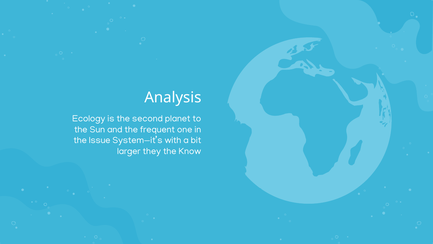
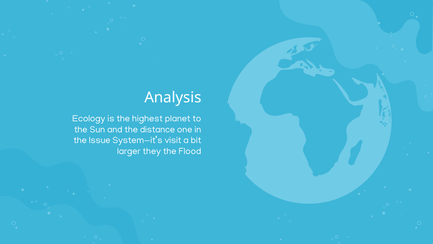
second: second -> highest
frequent: frequent -> distance
with: with -> visit
Know: Know -> Flood
